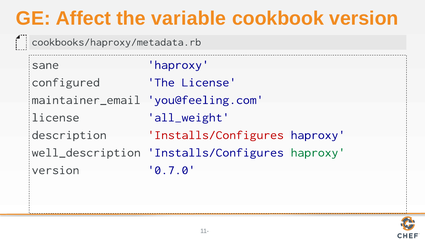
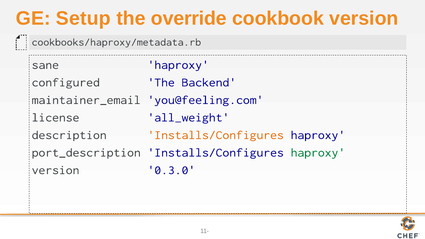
Affect: Affect -> Setup
variable: variable -> override
The License: License -> Backend
Installs/Configures at (216, 135) colour: red -> orange
well_description: well_description -> port_description
0.7.0: 0.7.0 -> 0.3.0
